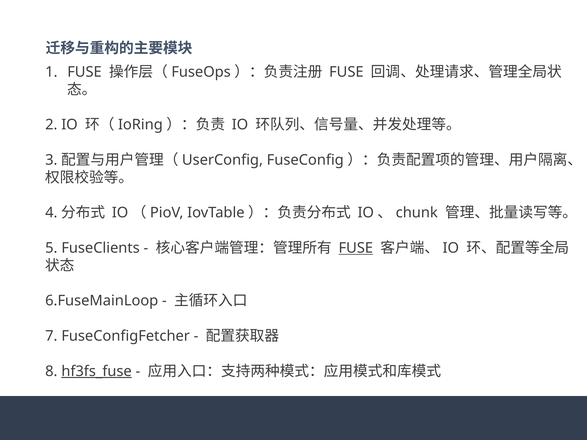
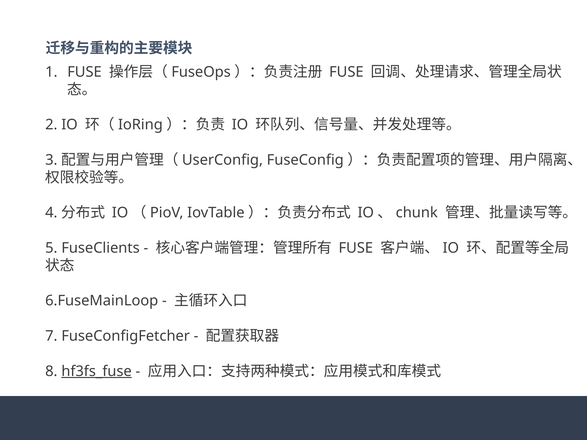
FUSE at (356, 248) underline: present -> none
